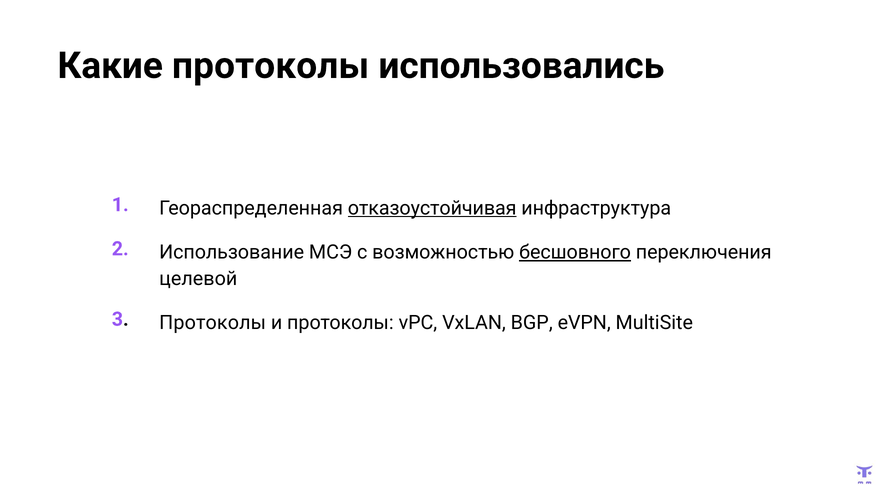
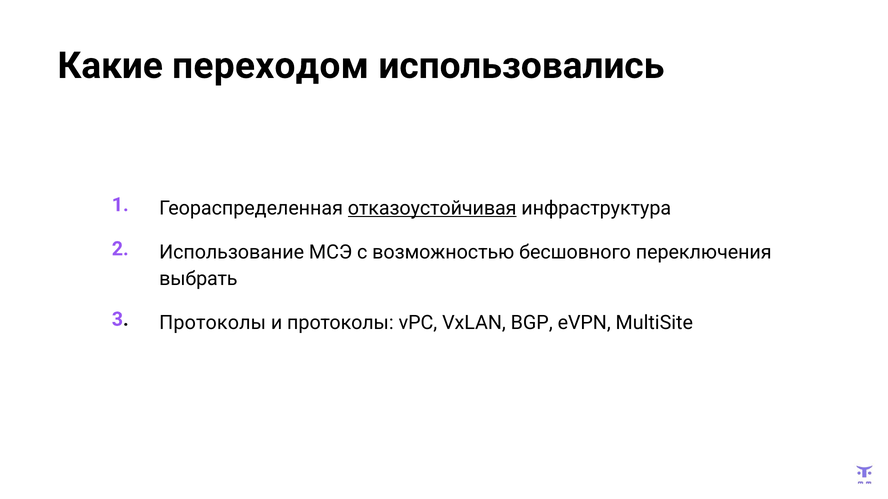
Какие протоколы: протоколы -> переходом
бесшовного underline: present -> none
целевой: целевой -> выбрать
